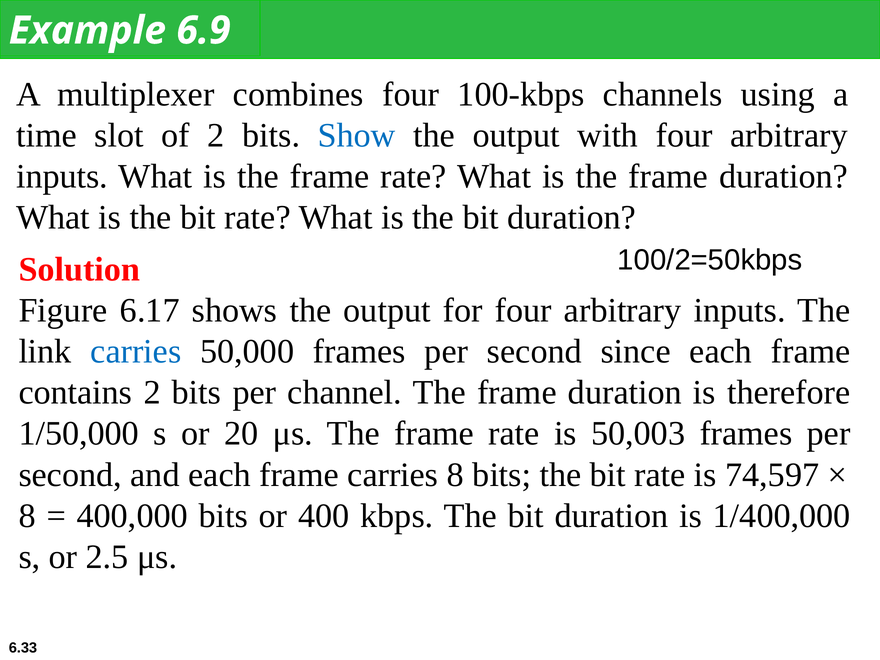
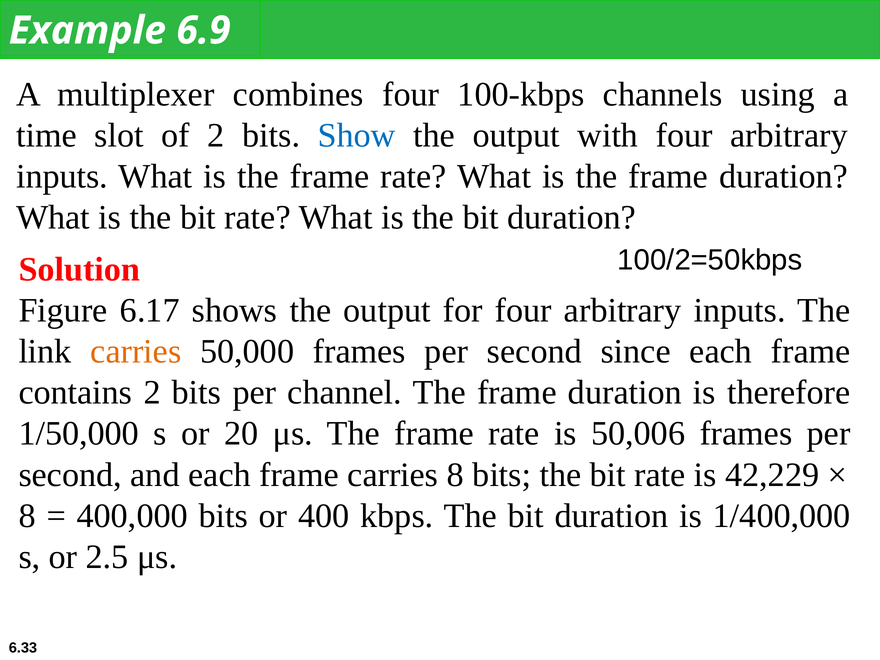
carries at (136, 351) colour: blue -> orange
50,003: 50,003 -> 50,006
74,597: 74,597 -> 42,229
